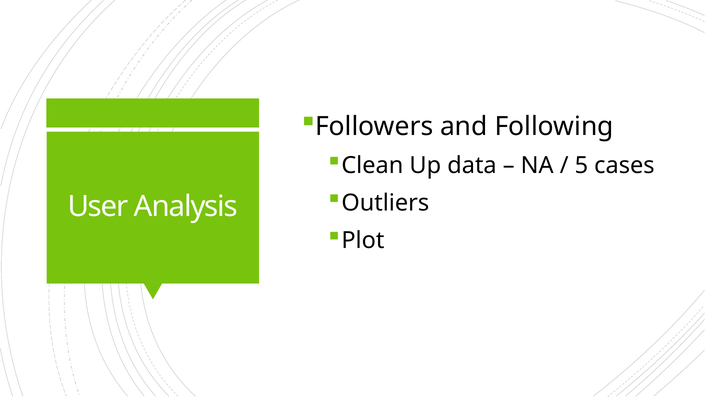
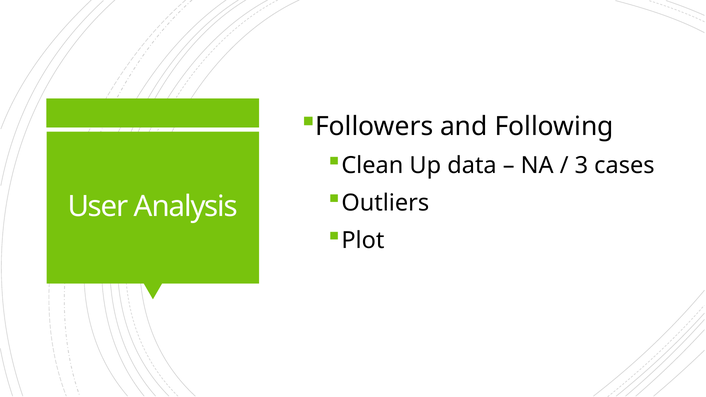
5: 5 -> 3
